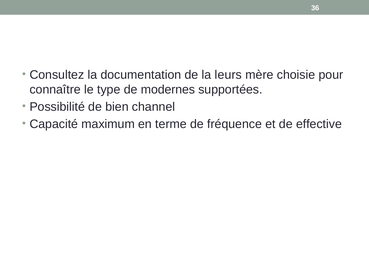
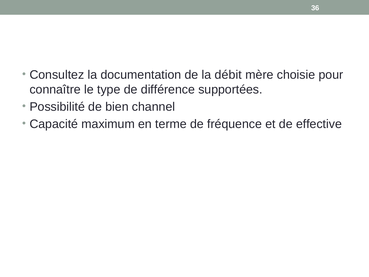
leurs: leurs -> débit
modernes: modernes -> différence
